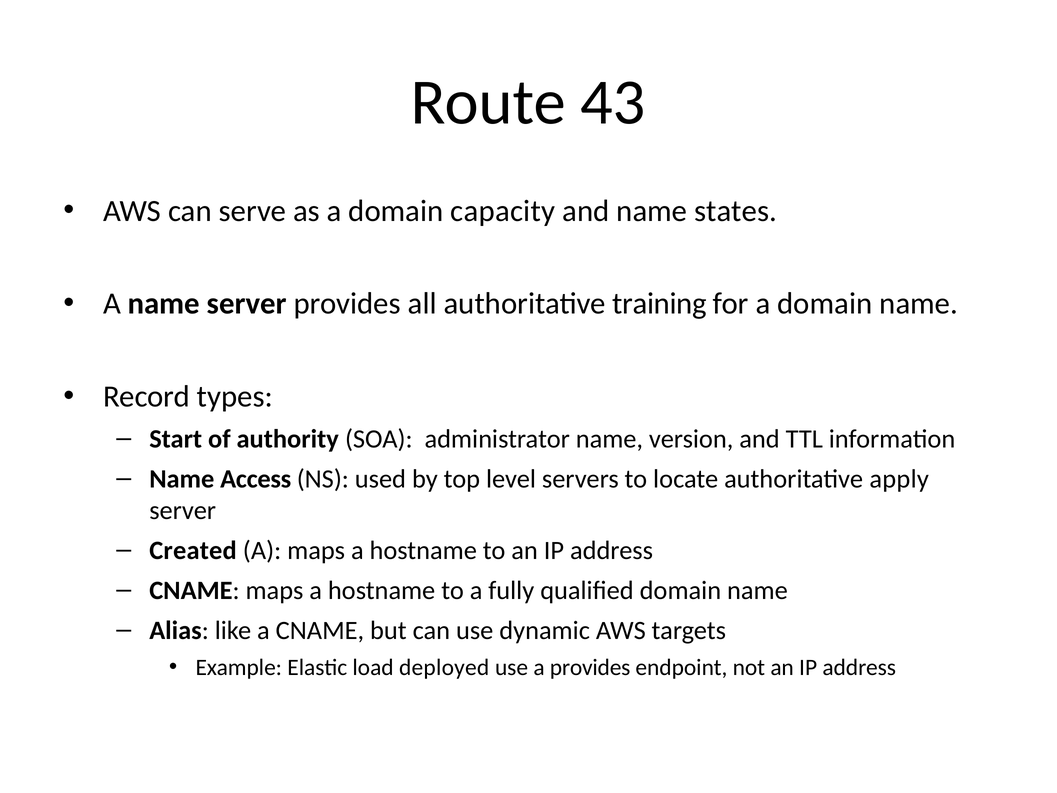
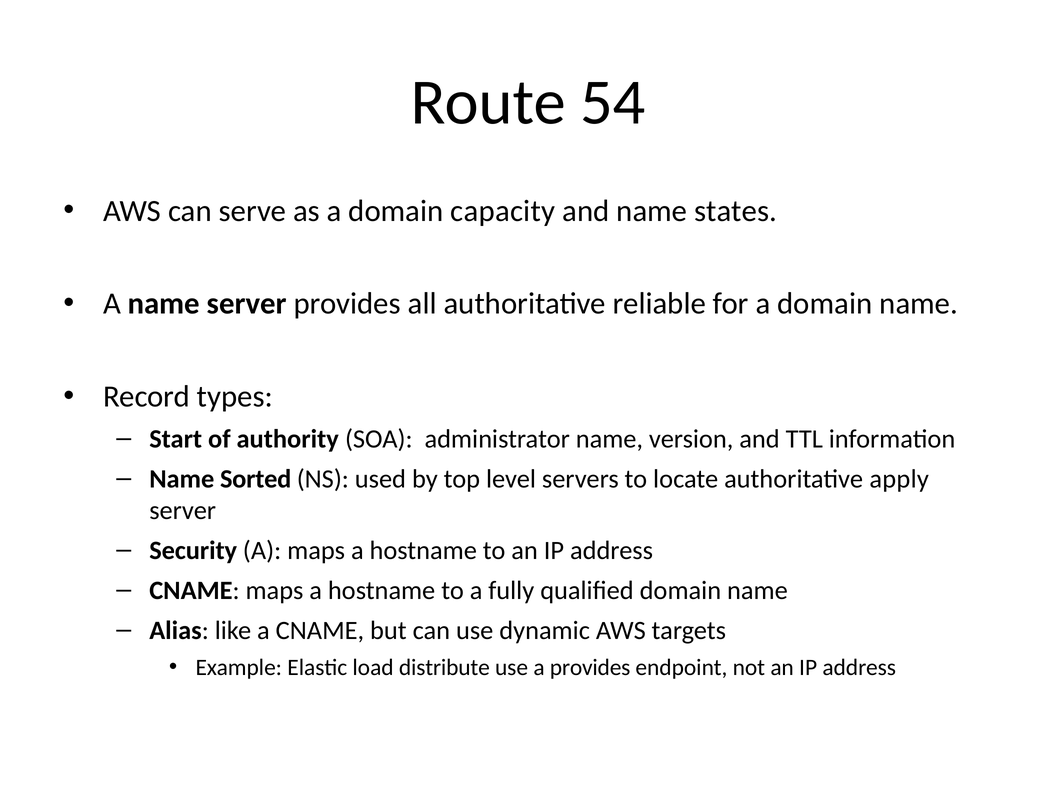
43: 43 -> 54
training: training -> reliable
Access: Access -> Sorted
Created: Created -> Security
deployed: deployed -> distribute
